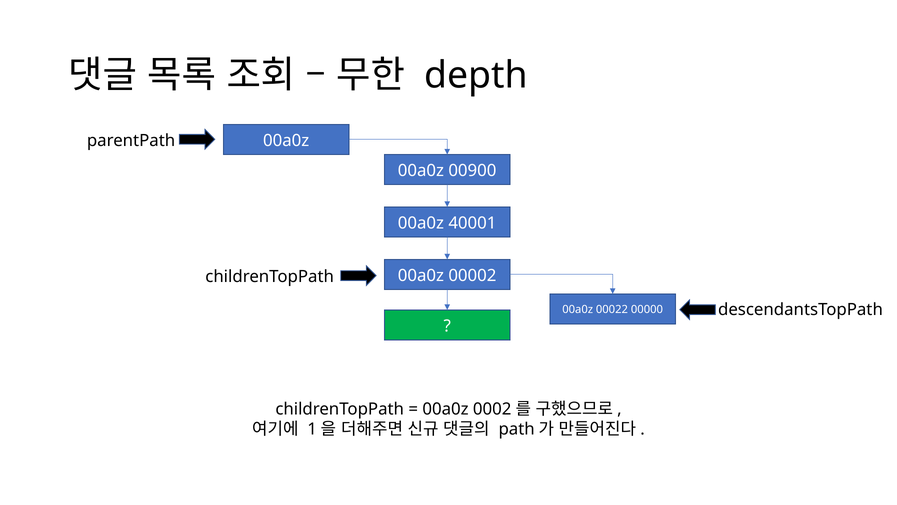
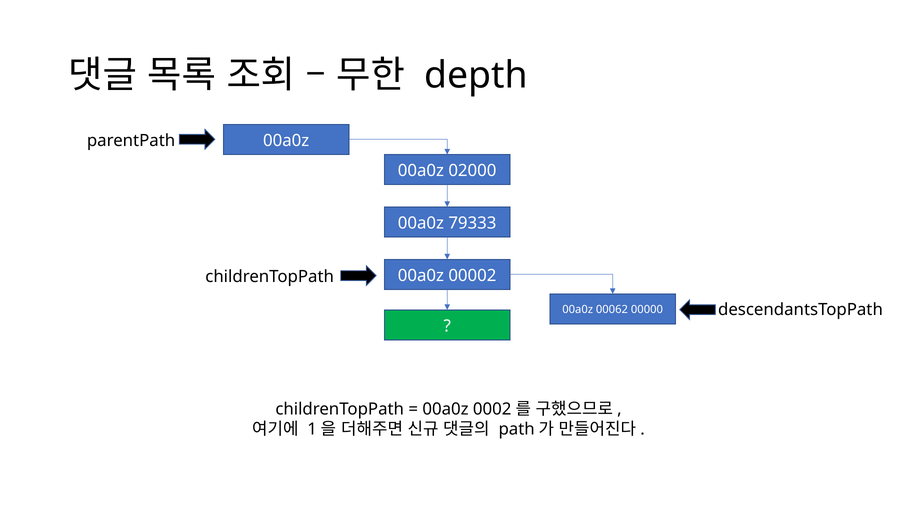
00900: 00900 -> 02000
40001: 40001 -> 79333
00022: 00022 -> 00062
